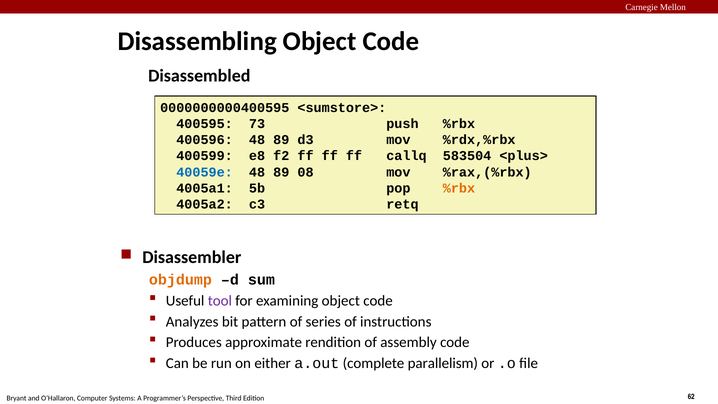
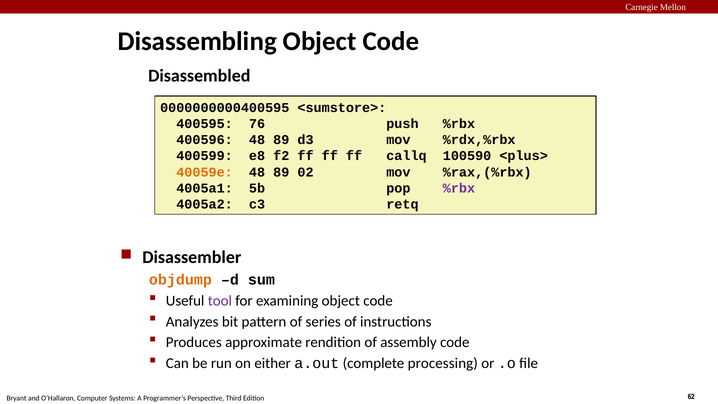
73: 73 -> 76
583504: 583504 -> 100590
40059e colour: blue -> orange
08: 08 -> 02
%rbx at (459, 188) colour: orange -> purple
parallelism: parallelism -> processing
